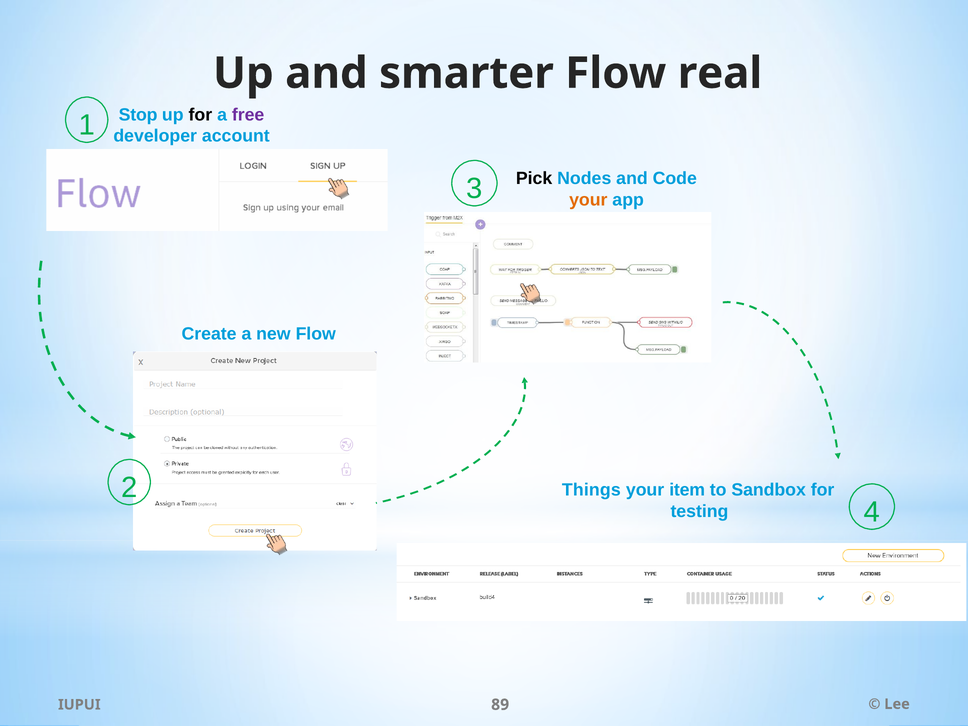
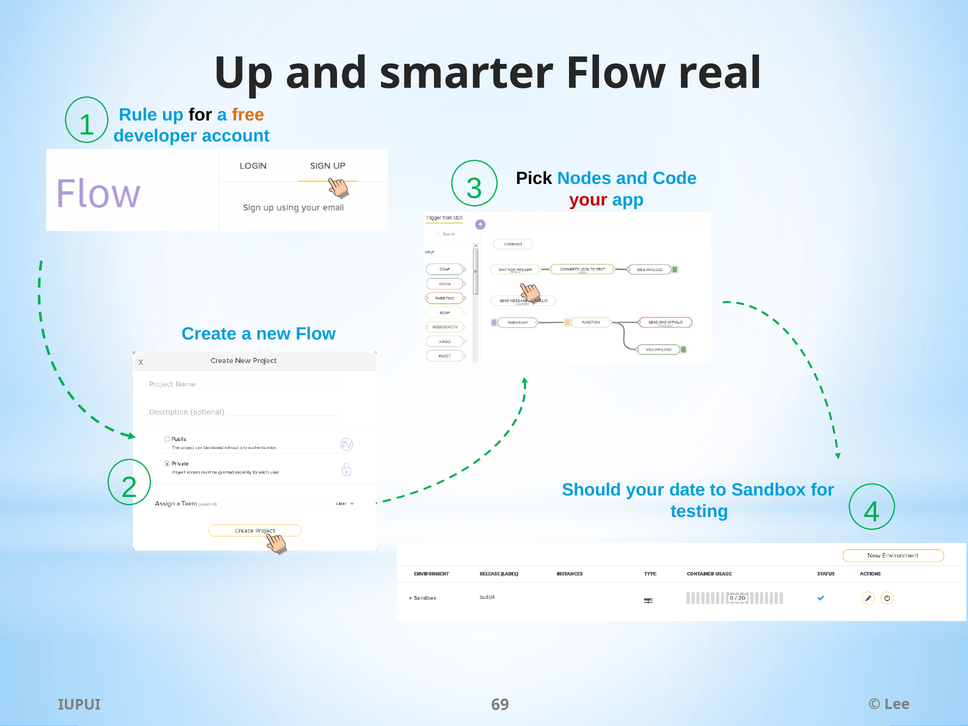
Stop: Stop -> Rule
free colour: purple -> orange
your at (588, 200) colour: orange -> red
Things: Things -> Should
item: item -> date
89: 89 -> 69
